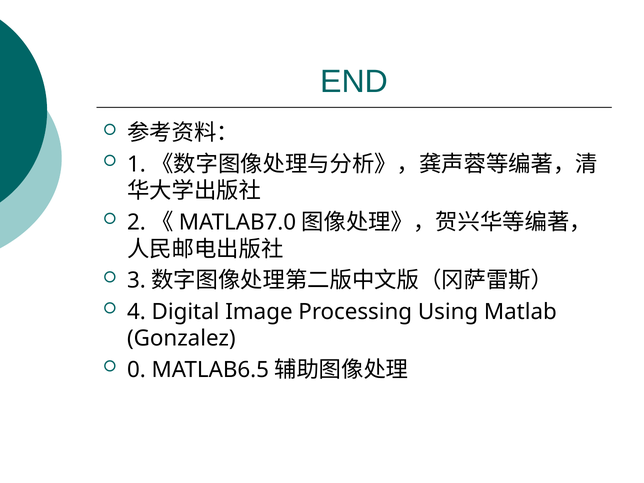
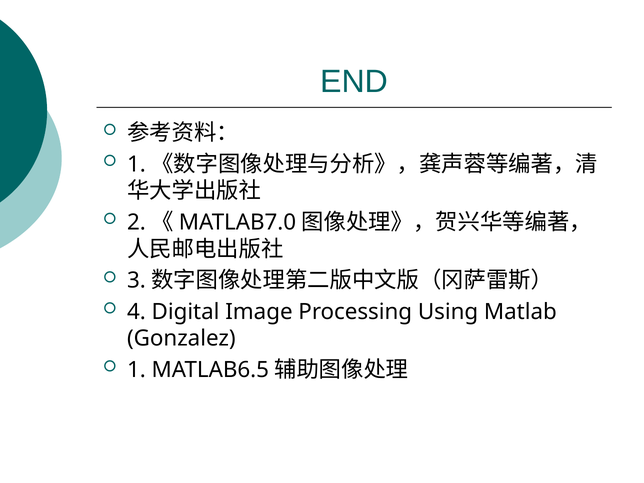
0 at (136, 370): 0 -> 1
